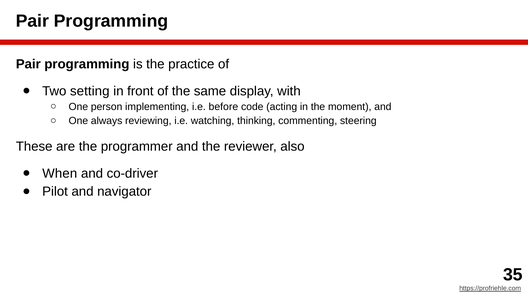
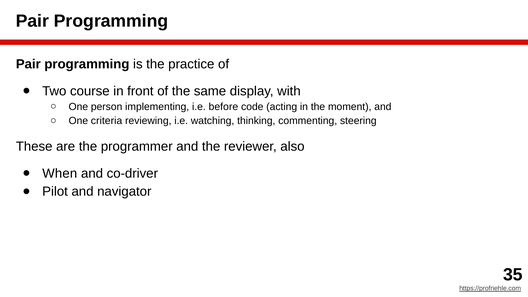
setting: setting -> course
always: always -> criteria
